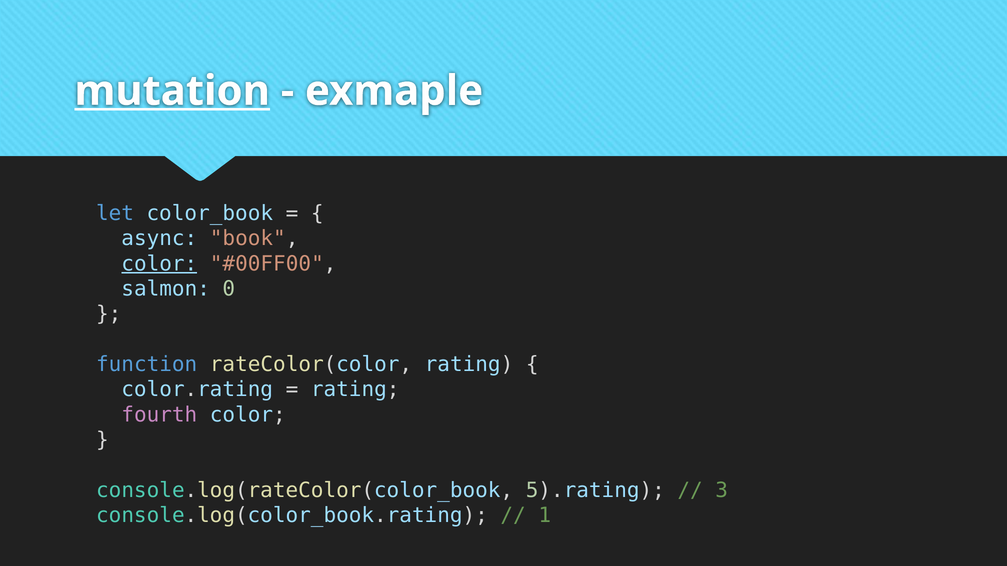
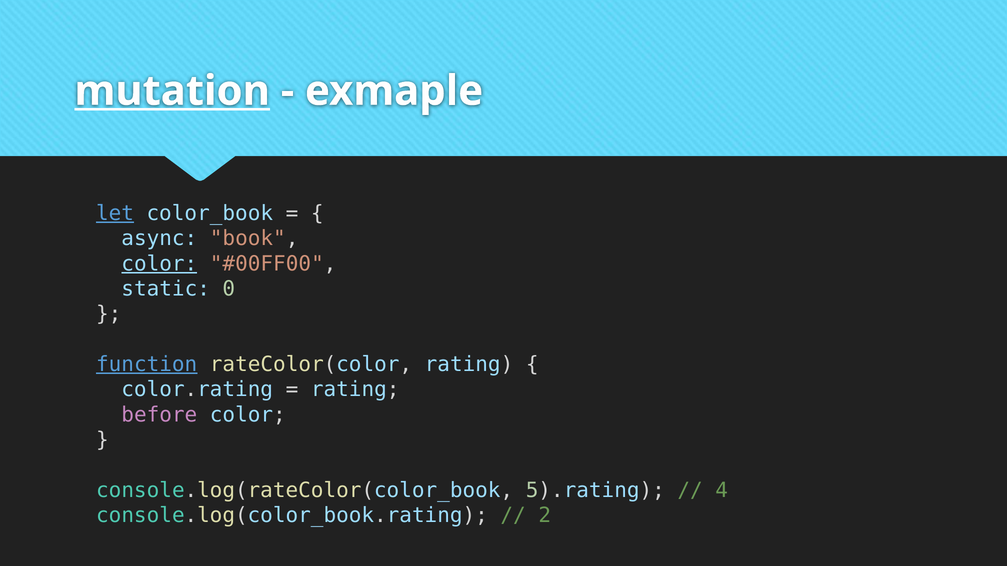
let underline: none -> present
salmon: salmon -> static
function underline: none -> present
fourth: fourth -> before
3: 3 -> 4
1: 1 -> 2
